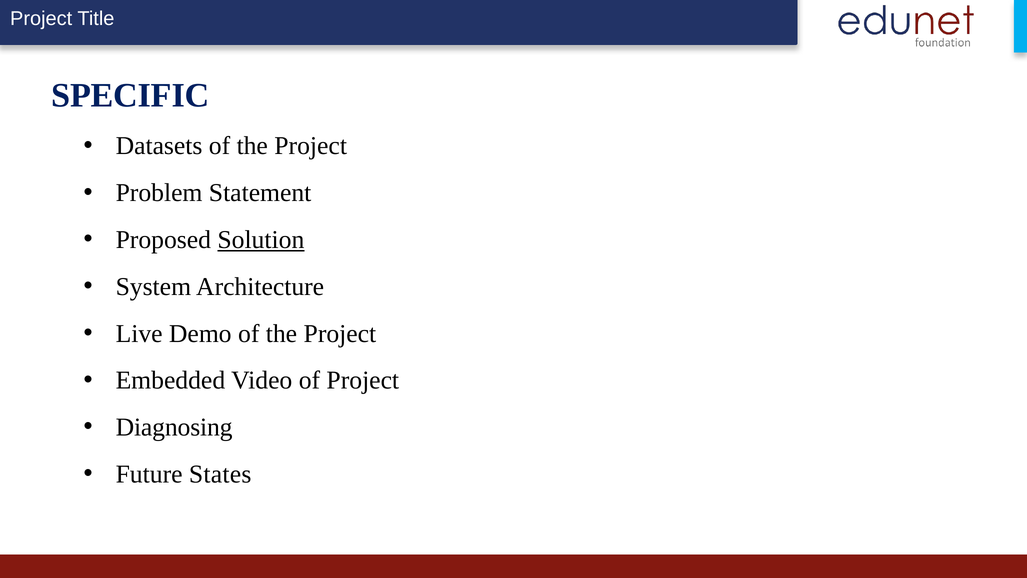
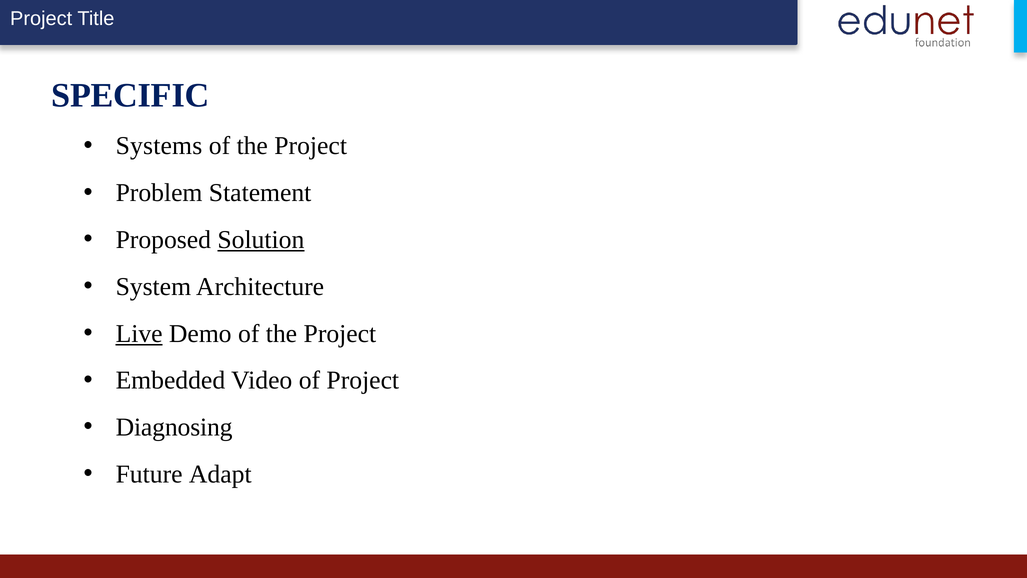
Datasets: Datasets -> Systems
Live underline: none -> present
States: States -> Adapt
